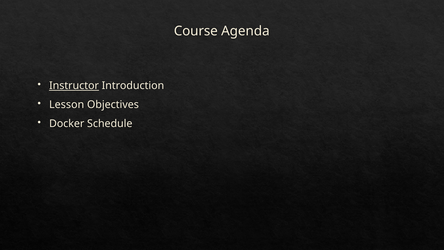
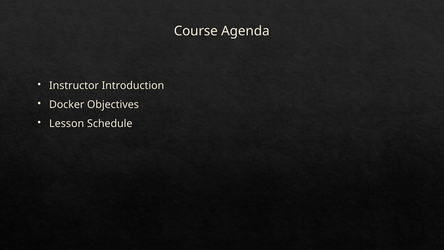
Instructor underline: present -> none
Lesson: Lesson -> Docker
Docker: Docker -> Lesson
